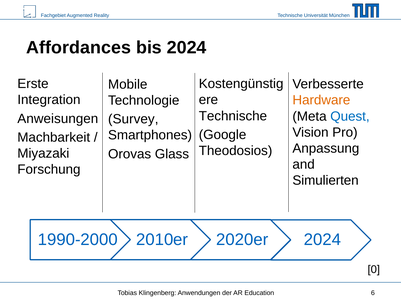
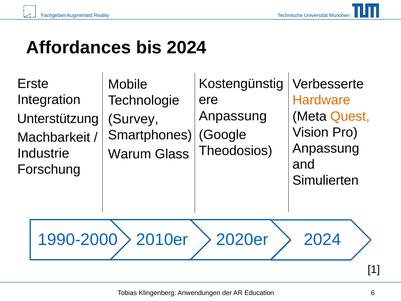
Technische at (233, 116): Technische -> Anpassung
Quest colour: blue -> orange
Anweisungen: Anweisungen -> Unterstützung
Miyazaki: Miyazaki -> Industrie
Orovas: Orovas -> Warum
0: 0 -> 1
